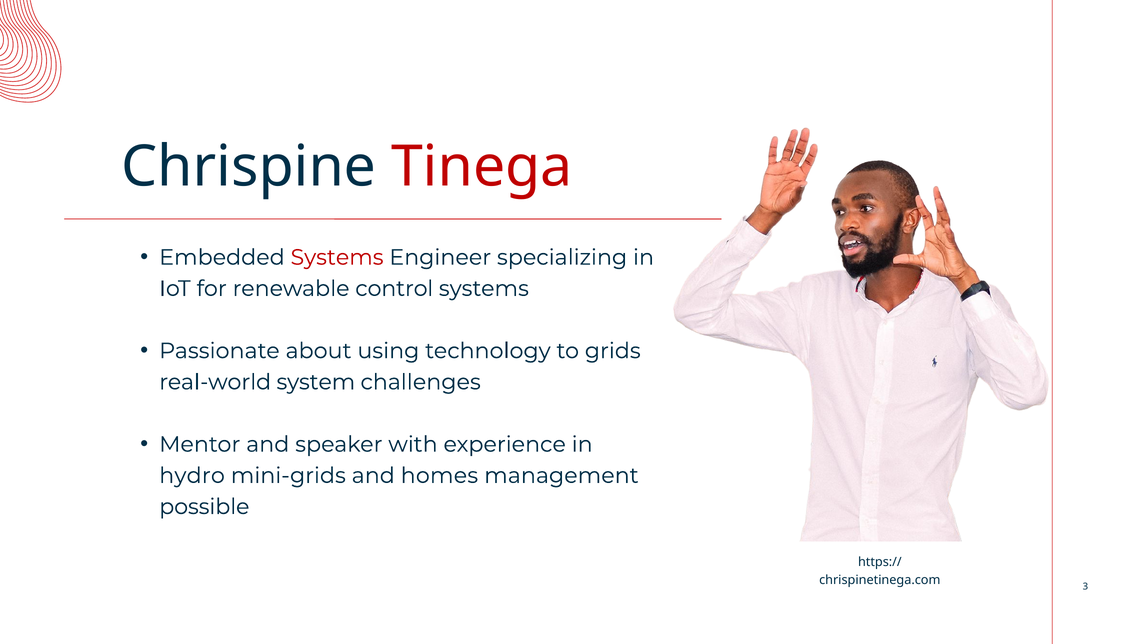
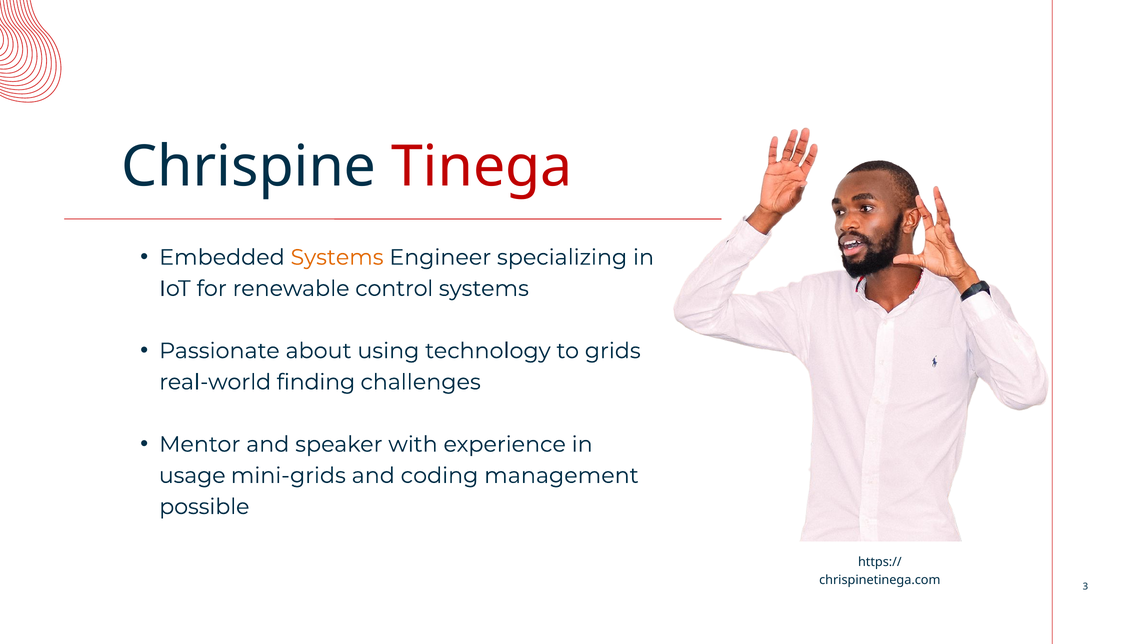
Systems at (337, 257) colour: red -> orange
system: system -> finding
hydro: hydro -> usage
homes: homes -> coding
